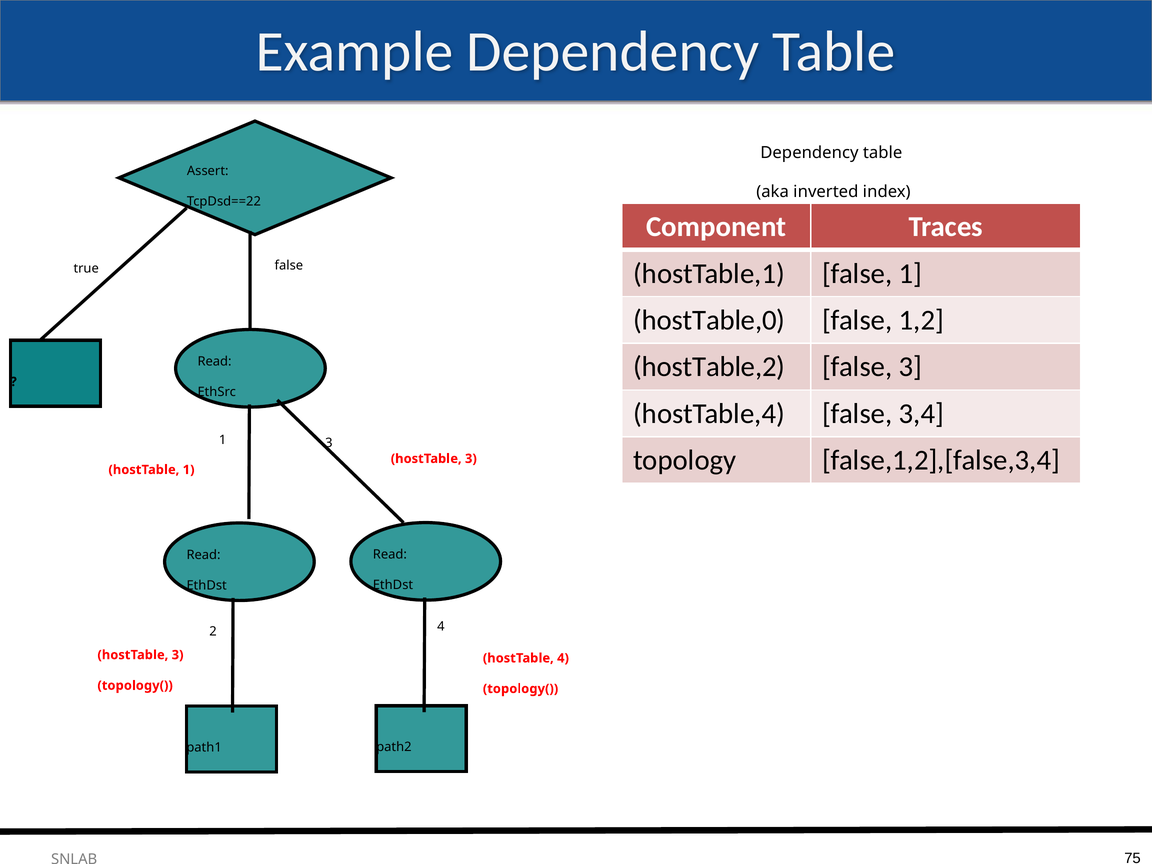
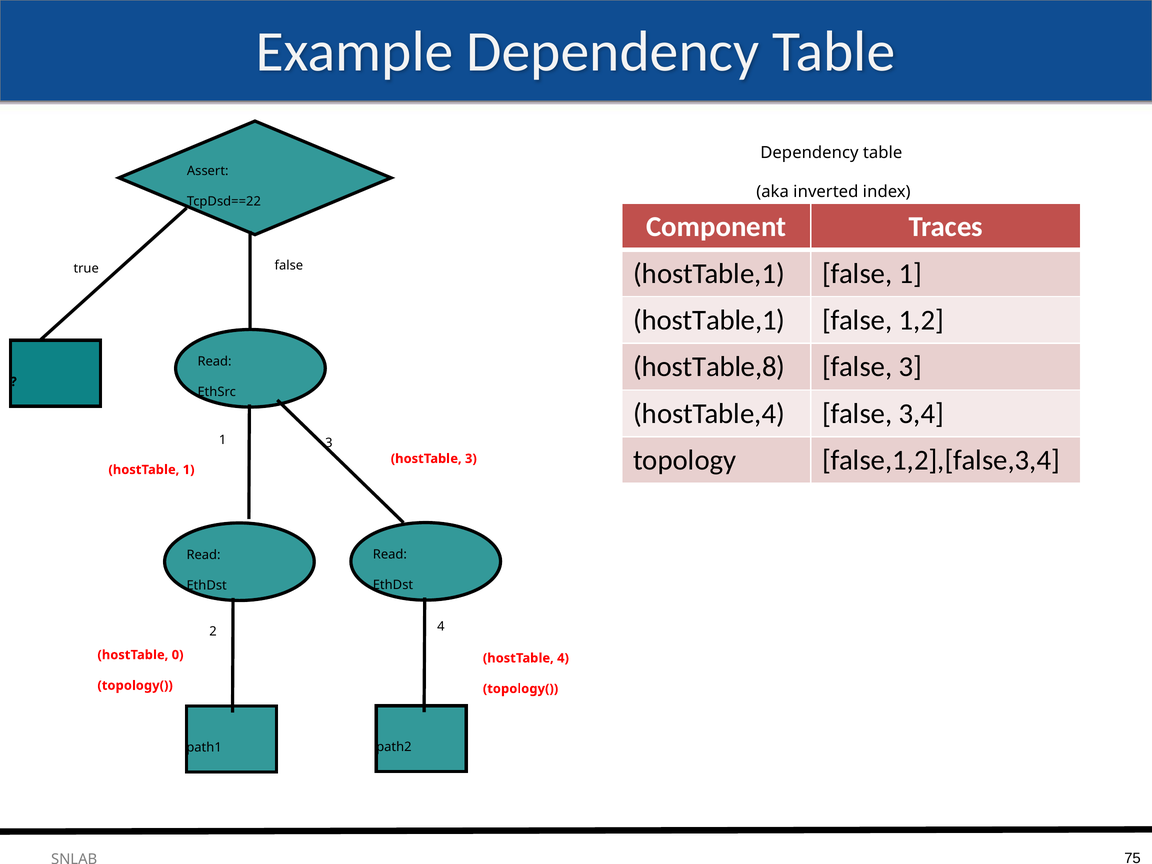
hostTable,0 at (709, 320): hostTable,0 -> hostTable,1
hostTable,2: hostTable,2 -> hostTable,8
3 at (178, 655): 3 -> 0
